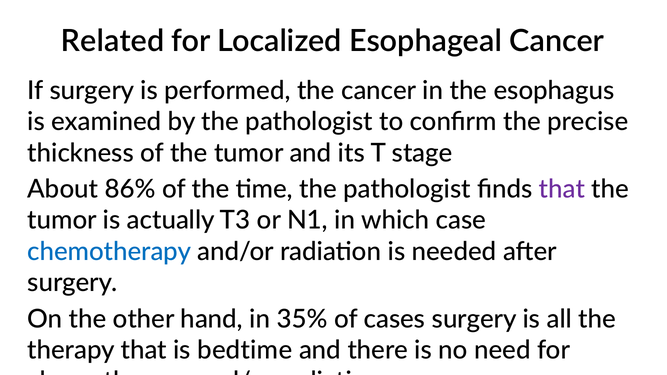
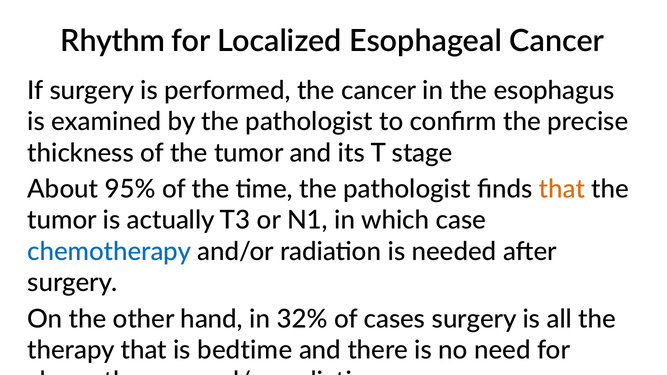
Related: Related -> Rhythm
86%: 86% -> 95%
that at (562, 189) colour: purple -> orange
35%: 35% -> 32%
